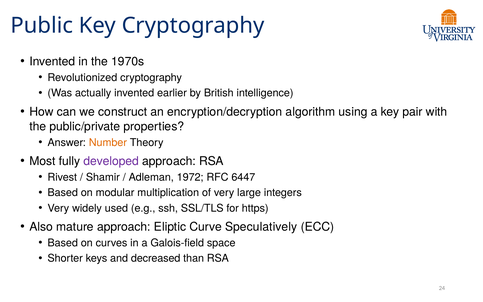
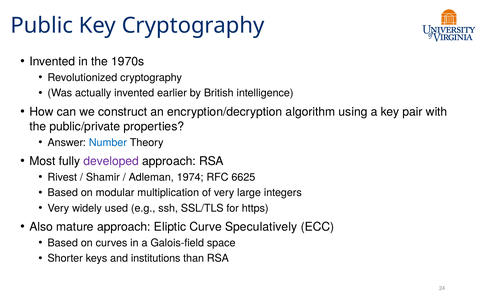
Number colour: orange -> blue
1972: 1972 -> 1974
6447: 6447 -> 6625
decreased: decreased -> institutions
